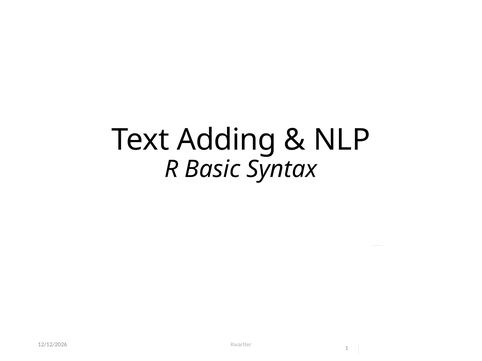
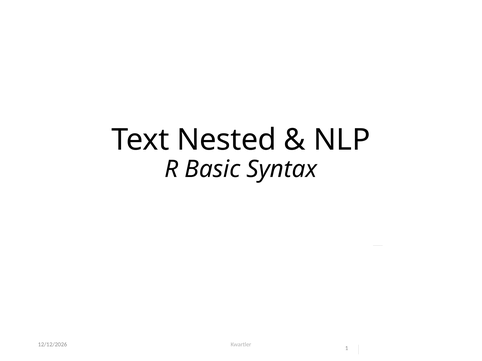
Adding: Adding -> Nested
